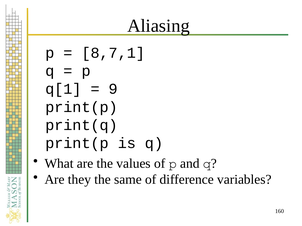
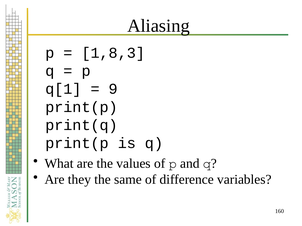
8,7,1: 8,7,1 -> 1,8,3
